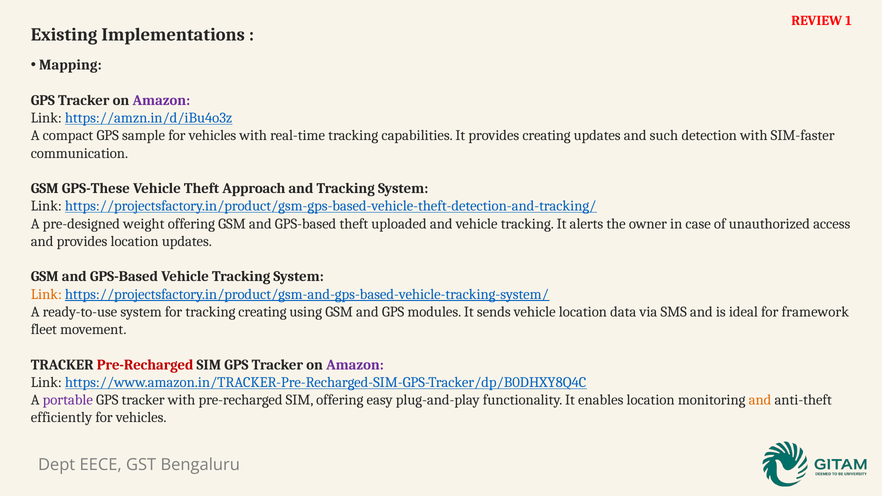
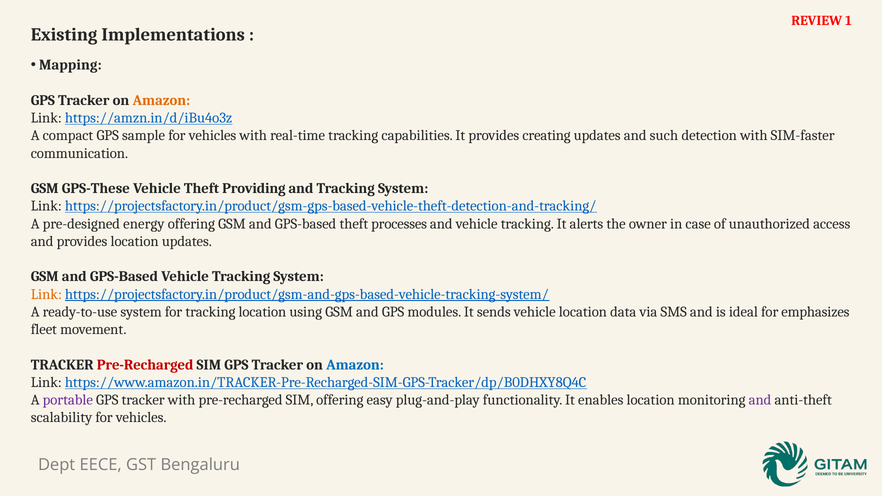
Amazon at (161, 100) colour: purple -> orange
Approach: Approach -> Providing
weight: weight -> energy
uploaded: uploaded -> processes
tracking creating: creating -> location
framework: framework -> emphasizes
Amazon at (355, 365) colour: purple -> blue
and at (760, 400) colour: orange -> purple
efficiently: efficiently -> scalability
